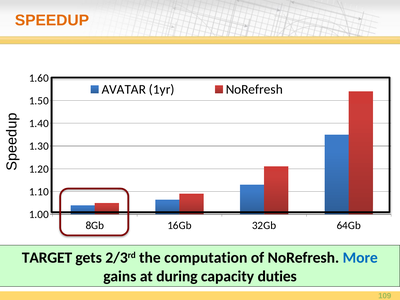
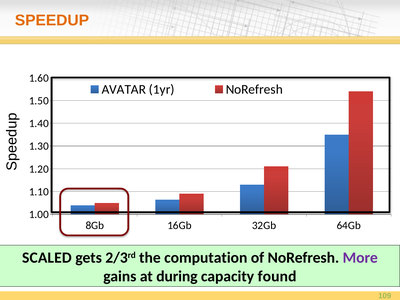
TARGET: TARGET -> SCALED
More colour: blue -> purple
duties: duties -> found
